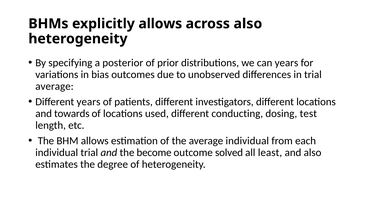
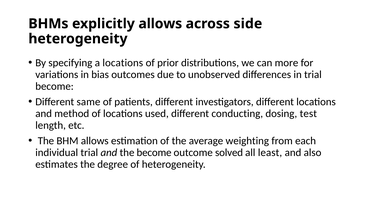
across also: also -> side
a posterior: posterior -> locations
can years: years -> more
average at (54, 86): average -> become
Different years: years -> same
towards: towards -> method
average individual: individual -> weighting
